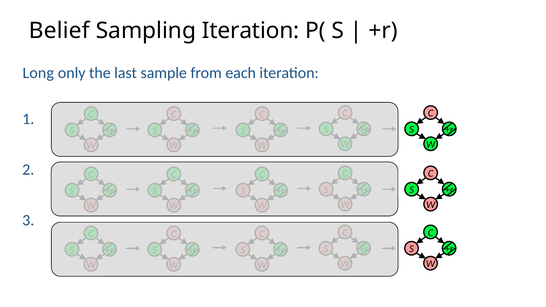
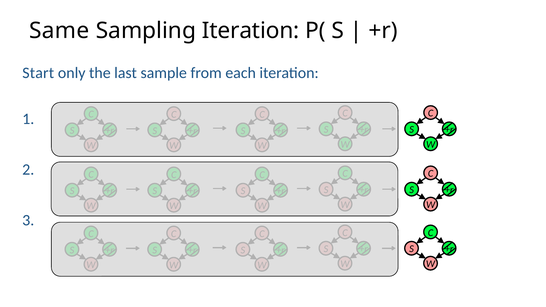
Belief: Belief -> Same
Long: Long -> Start
